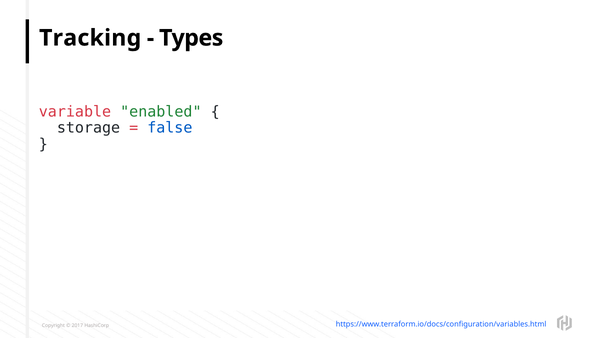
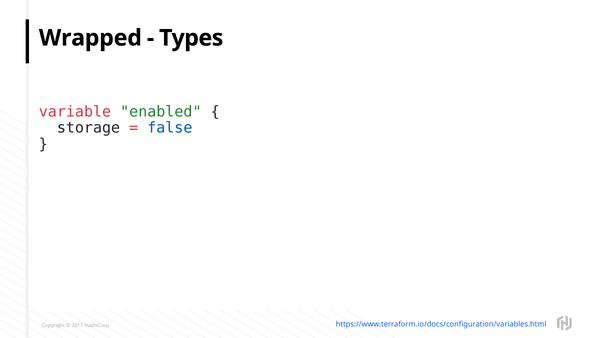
Tracking: Tracking -> Wrapped
